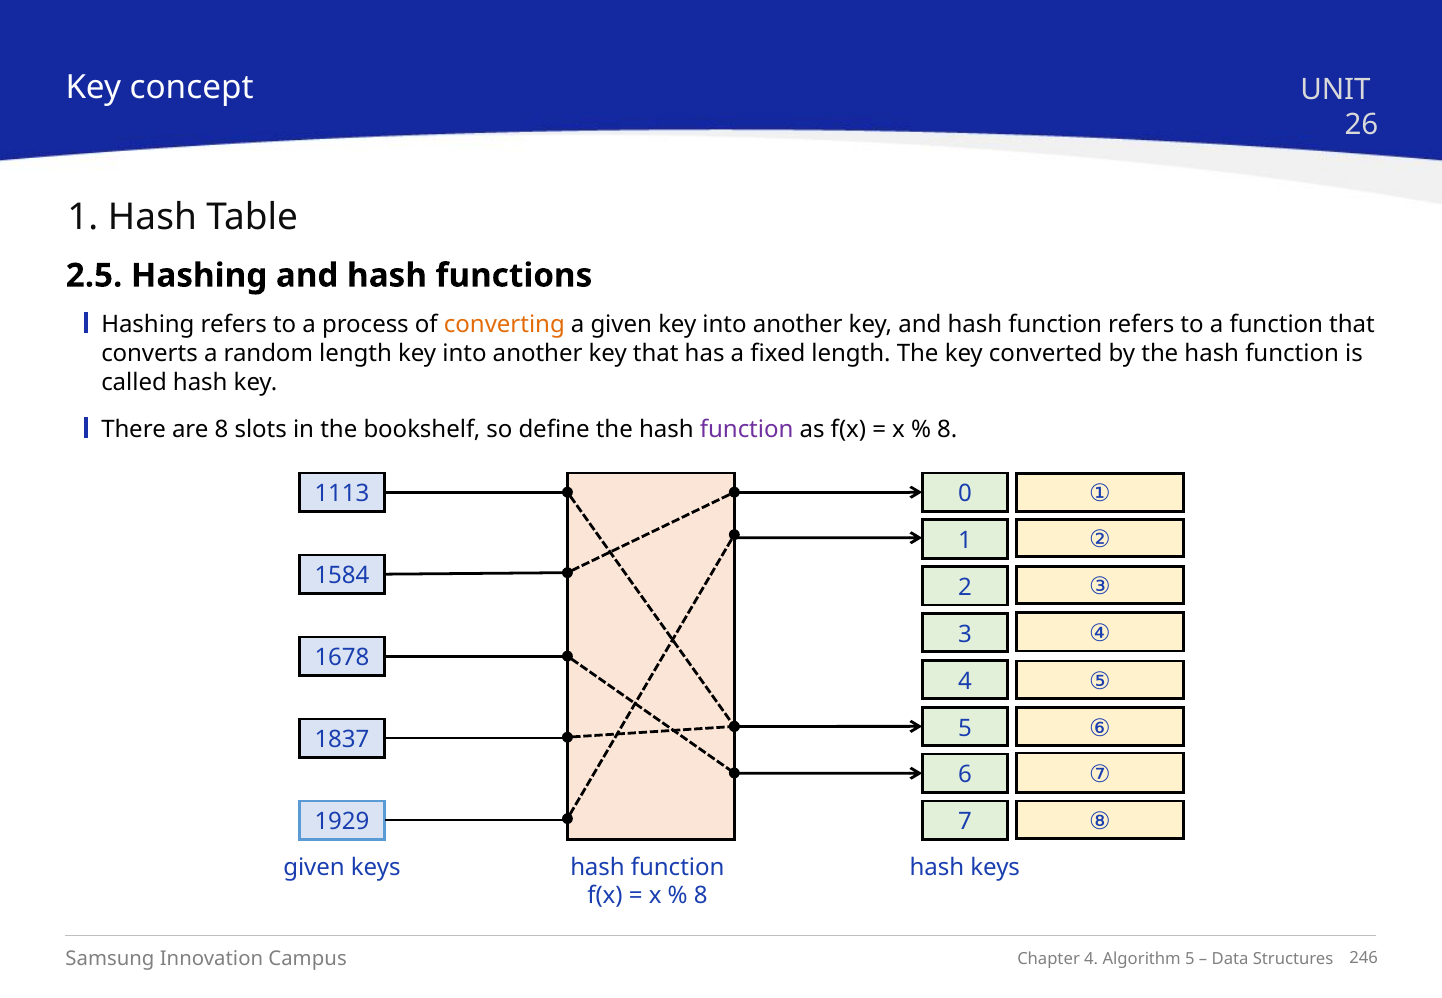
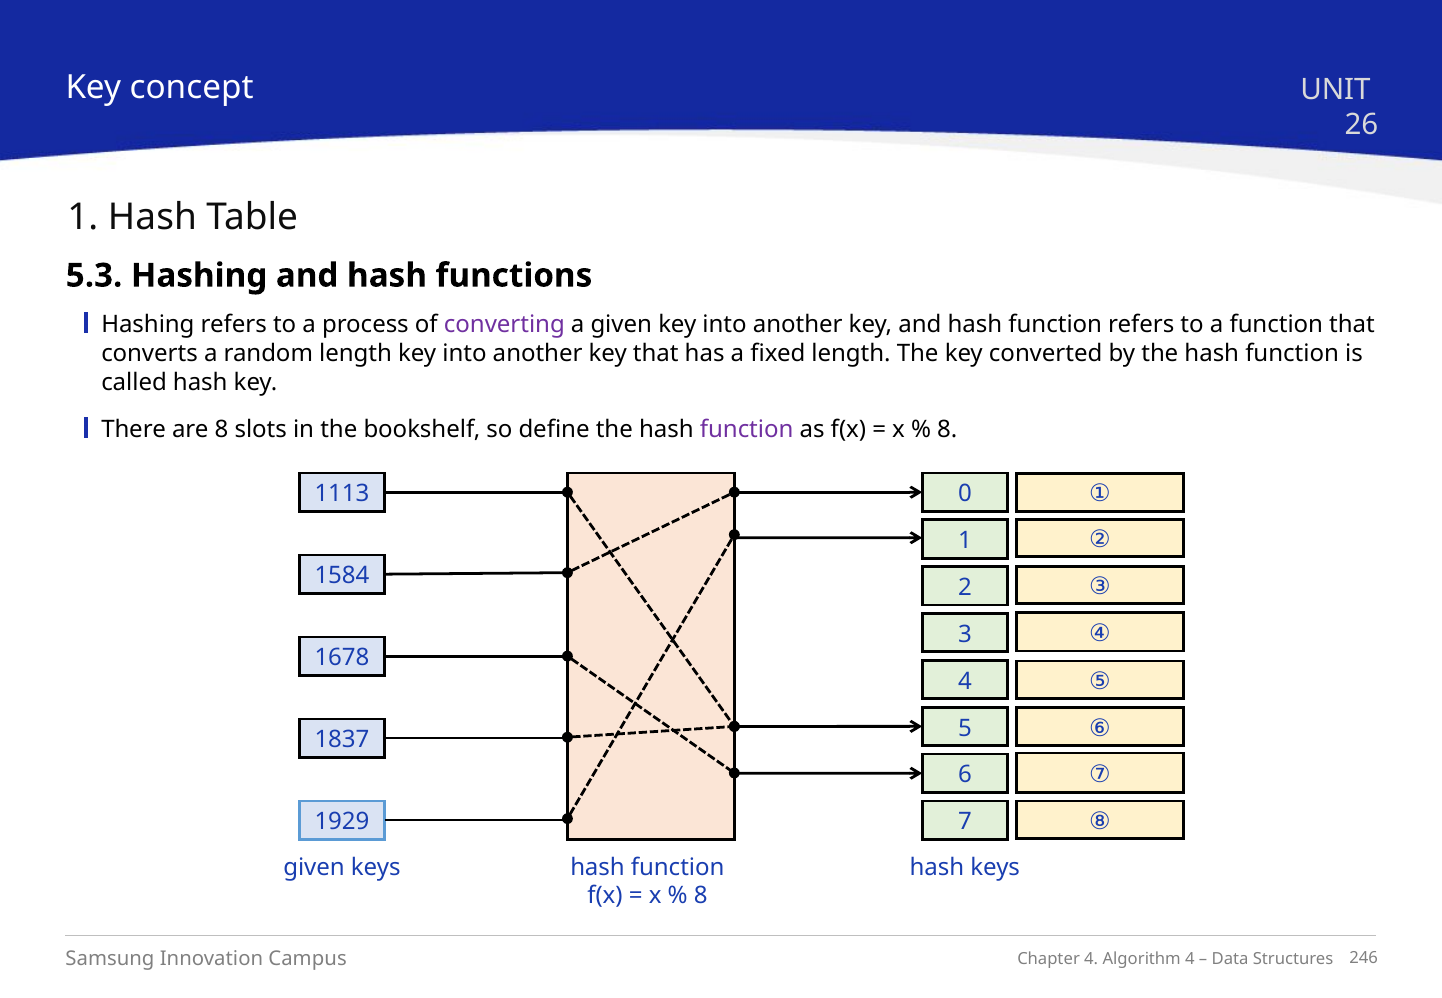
2.5: 2.5 -> 5.3
converting colour: orange -> purple
5 at (1190, 959): 5 -> 4
